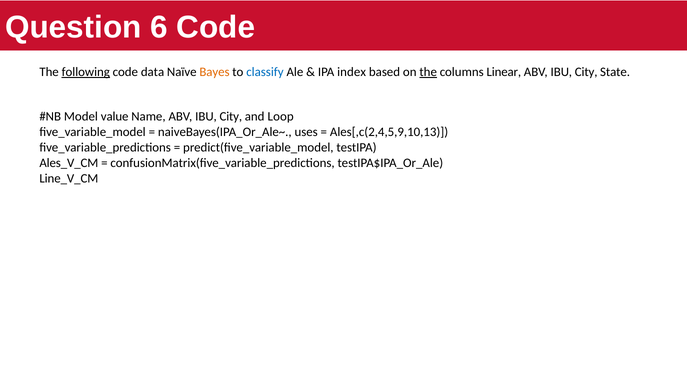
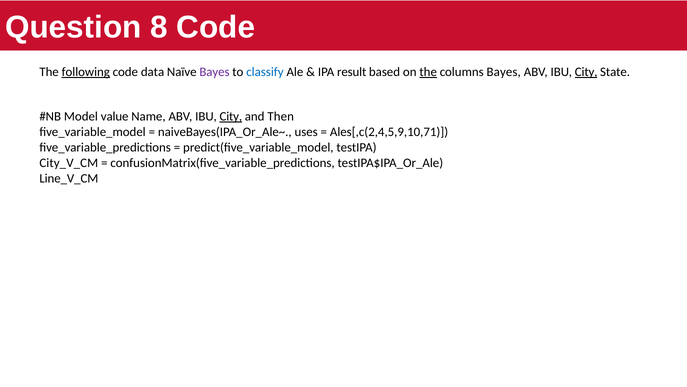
6: 6 -> 8
Bayes at (214, 72) colour: orange -> purple
index: index -> result
columns Linear: Linear -> Bayes
City at (586, 72) underline: none -> present
City at (231, 116) underline: none -> present
Loop: Loop -> Then
Ales[,c(2,4,5,9,10,13: Ales[,c(2,4,5,9,10,13 -> Ales[,c(2,4,5,9,10,71
Ales_V_CM: Ales_V_CM -> City_V_CM
